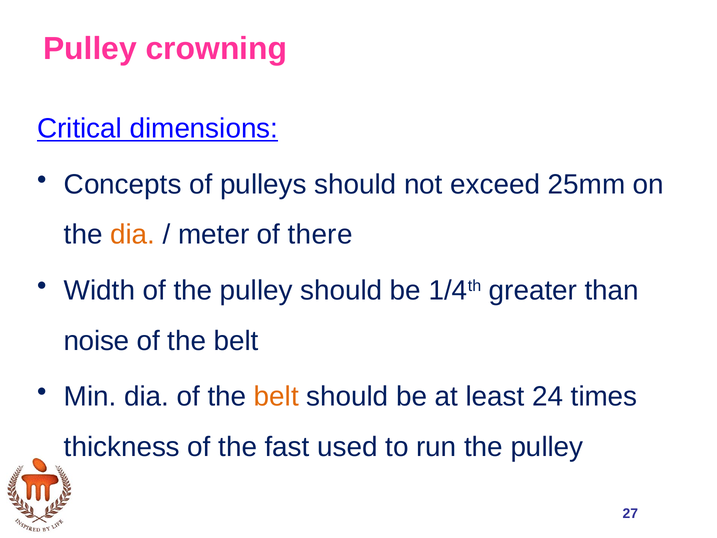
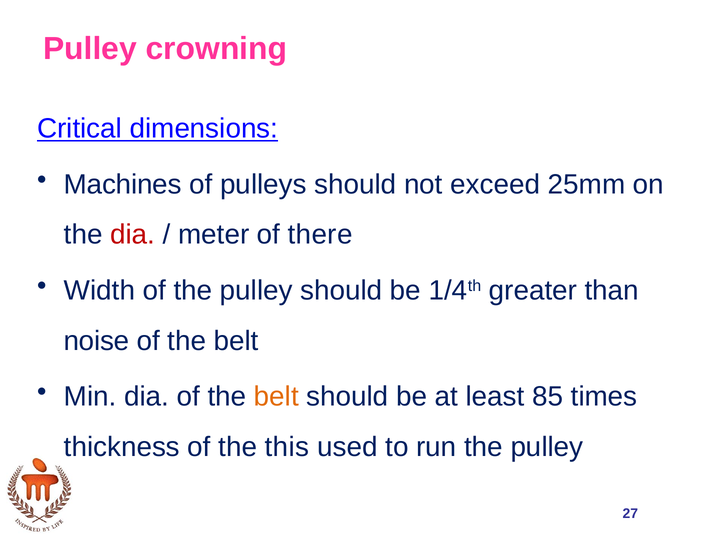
Concepts: Concepts -> Machines
dia at (133, 235) colour: orange -> red
24: 24 -> 85
fast: fast -> this
